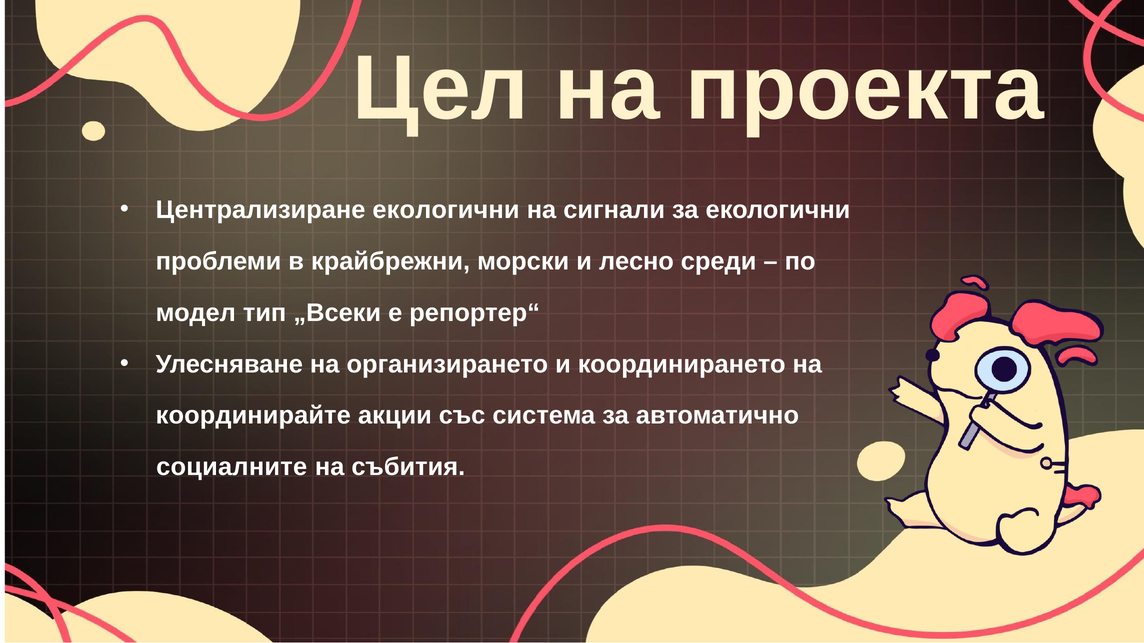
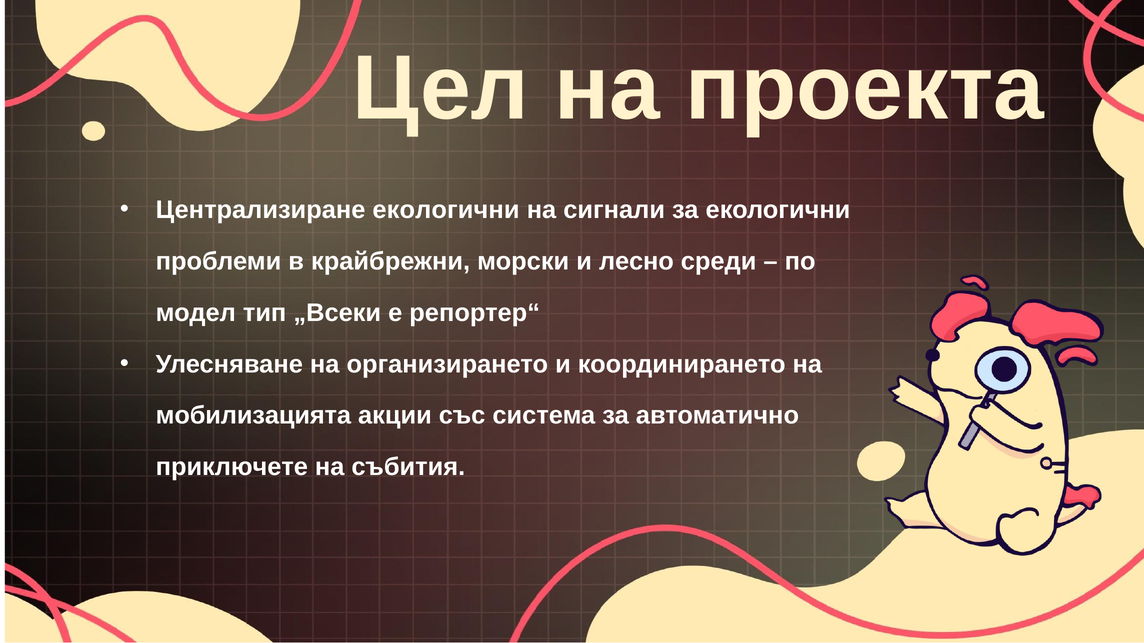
координирайте: координирайте -> мобилизацията
социалните: социалните -> приключете
